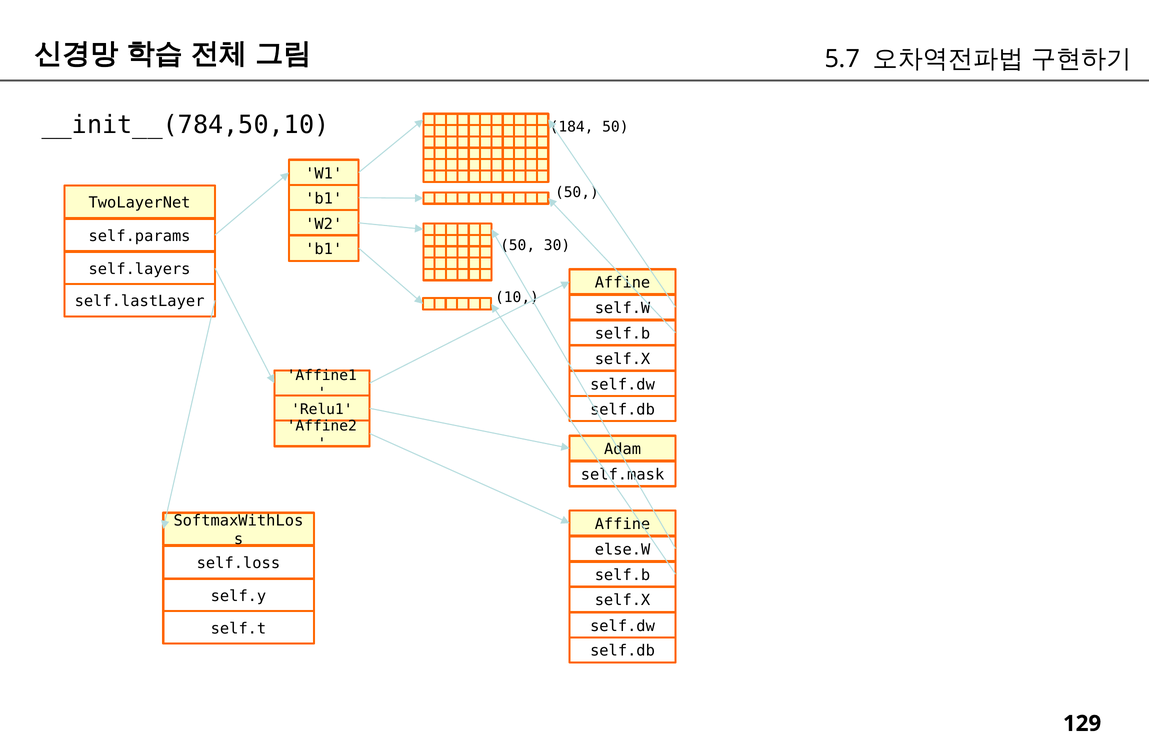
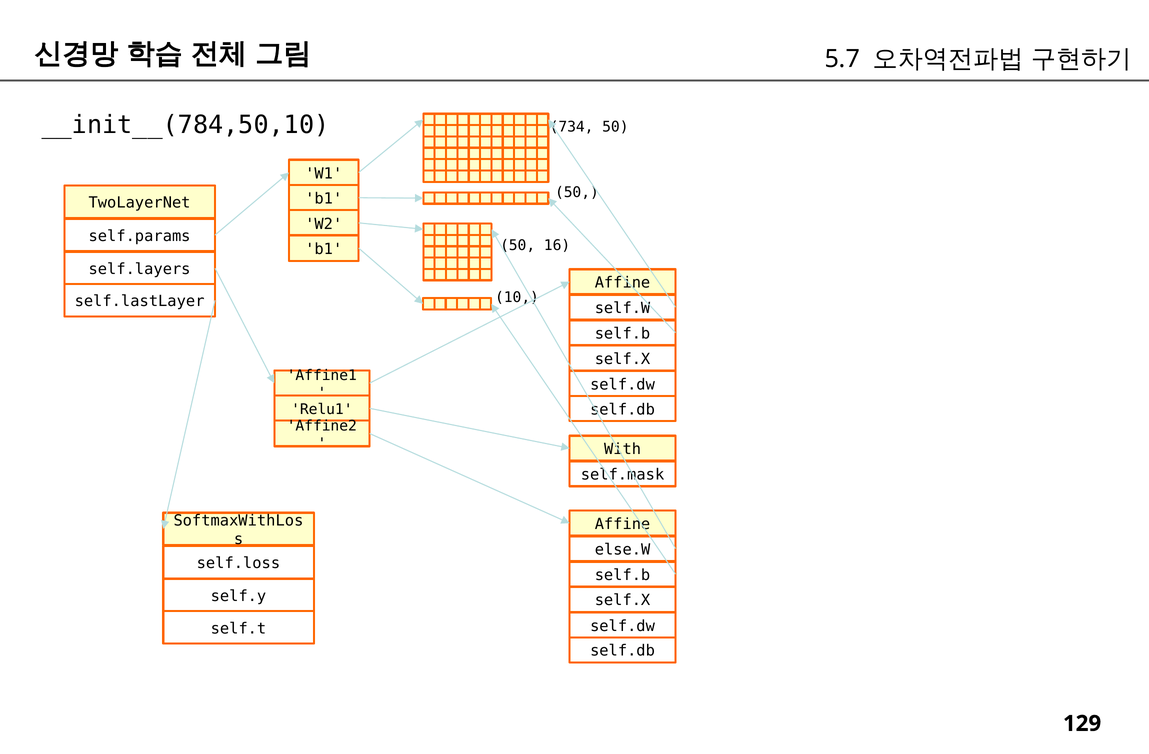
184: 184 -> 734
30: 30 -> 16
Adam: Adam -> With
